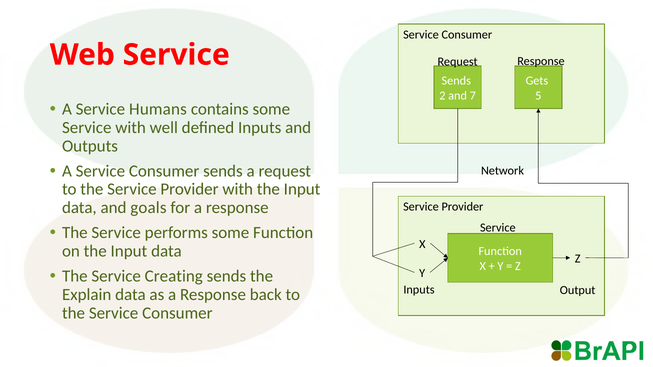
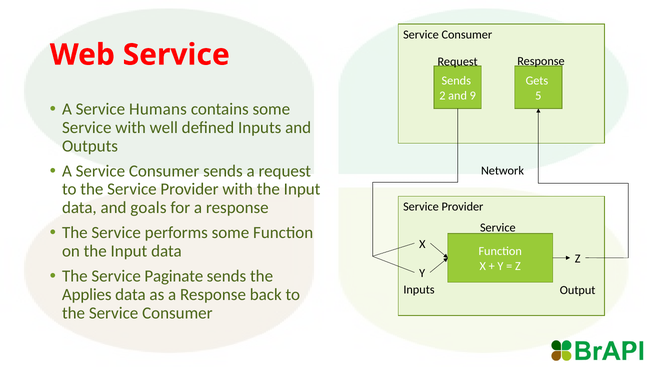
7: 7 -> 9
Creating: Creating -> Paginate
Explain: Explain -> Applies
